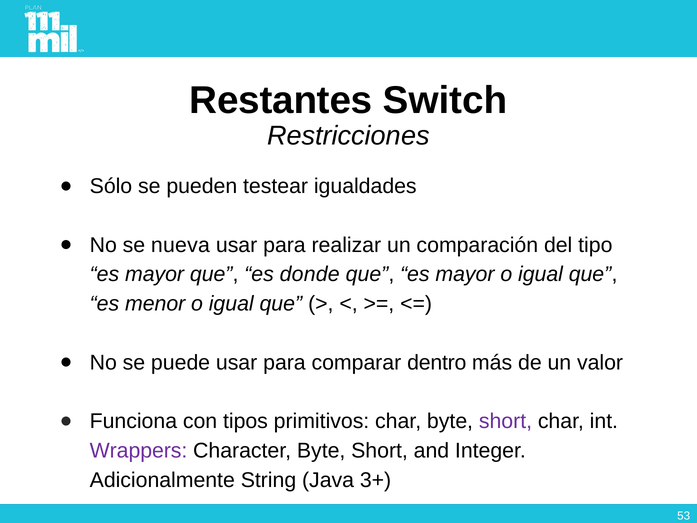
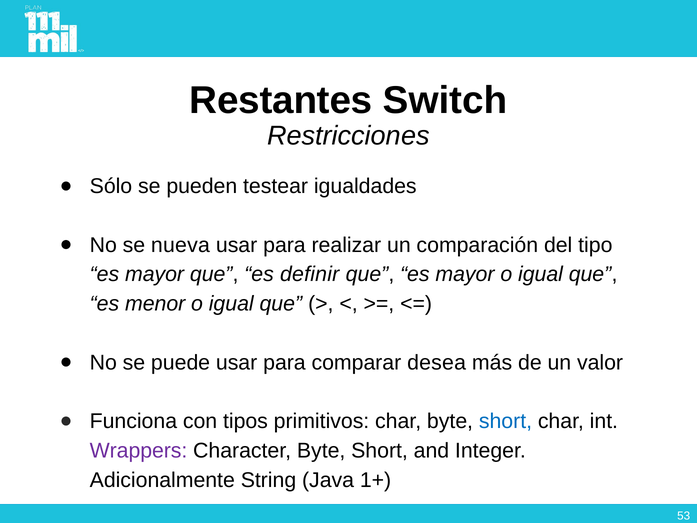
donde: donde -> definir
dentro: dentro -> desea
short at (505, 421) colour: purple -> blue
3+: 3+ -> 1+
